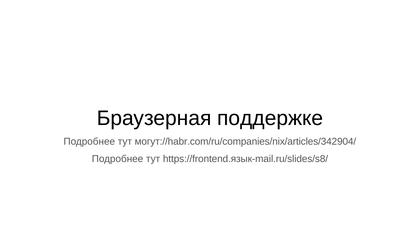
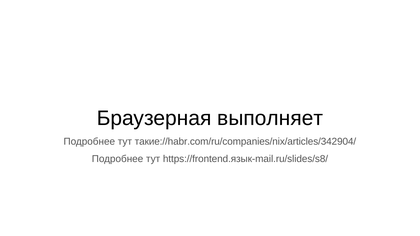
поддержке: поддержке -> выполняет
могут://habr.com/ru/companies/nix/articles/342904/: могут://habr.com/ru/companies/nix/articles/342904/ -> такие://habr.com/ru/companies/nix/articles/342904/
